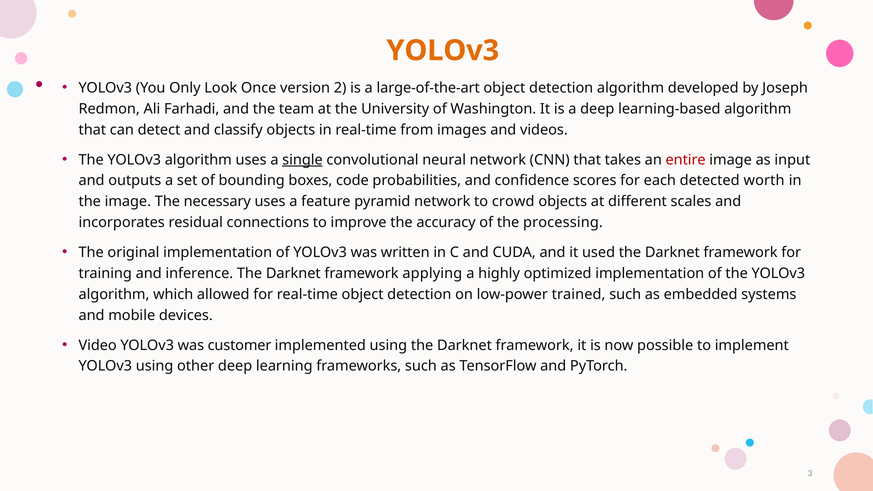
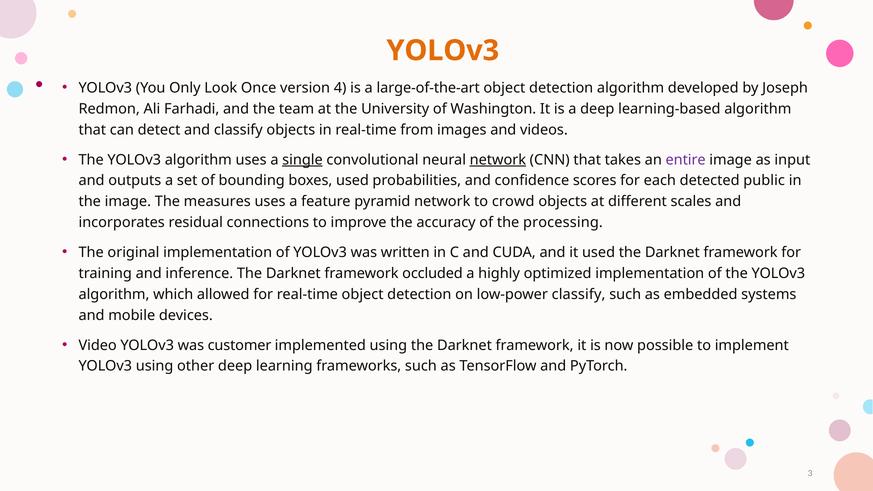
2: 2 -> 4
network at (498, 160) underline: none -> present
entire colour: red -> purple
boxes code: code -> used
worth: worth -> public
necessary: necessary -> measures
applying: applying -> occluded
low-power trained: trained -> classify
